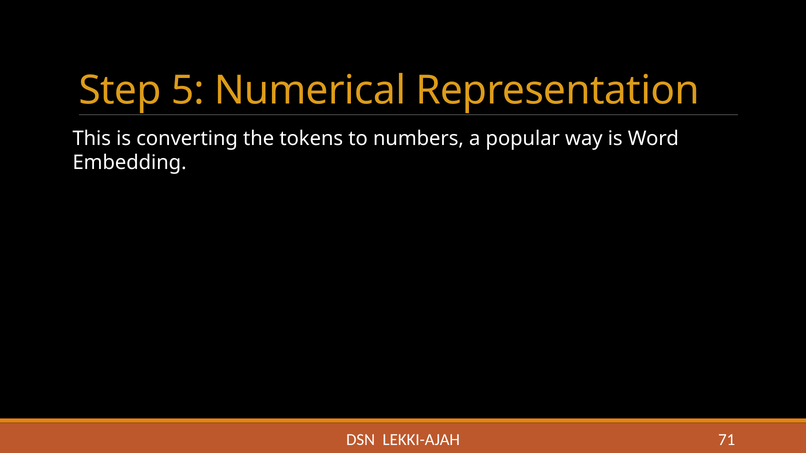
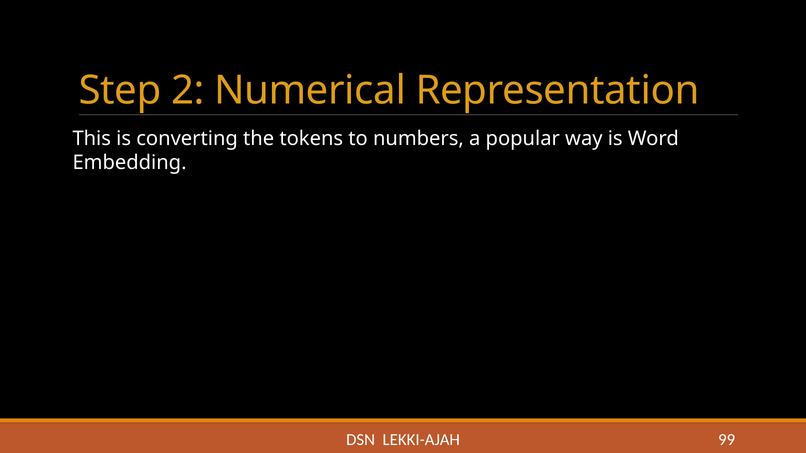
5: 5 -> 2
71: 71 -> 99
